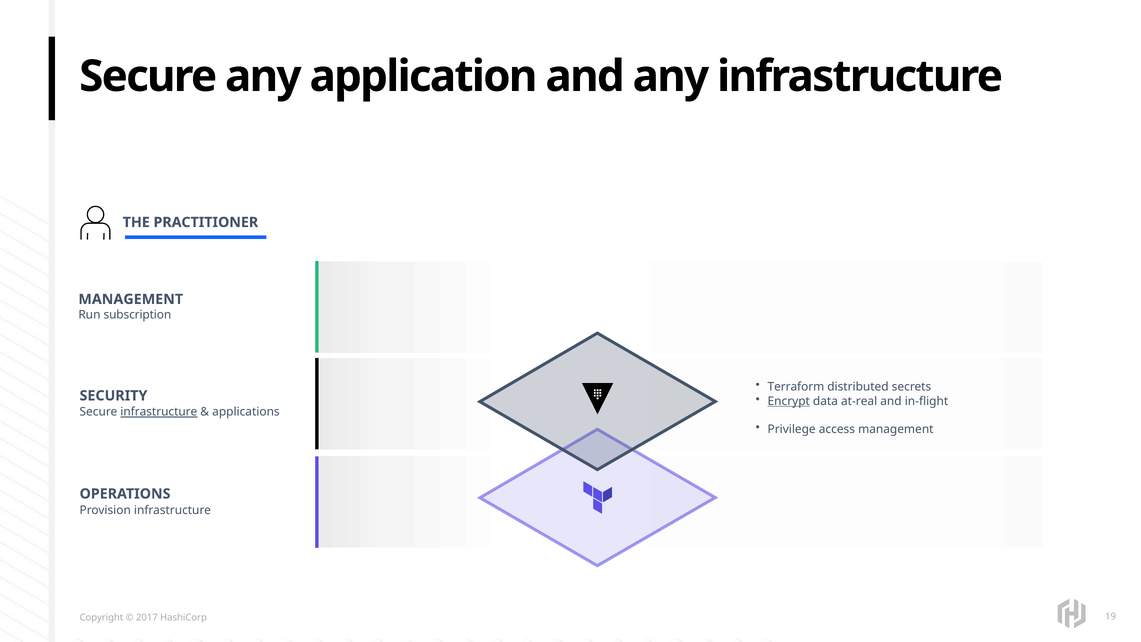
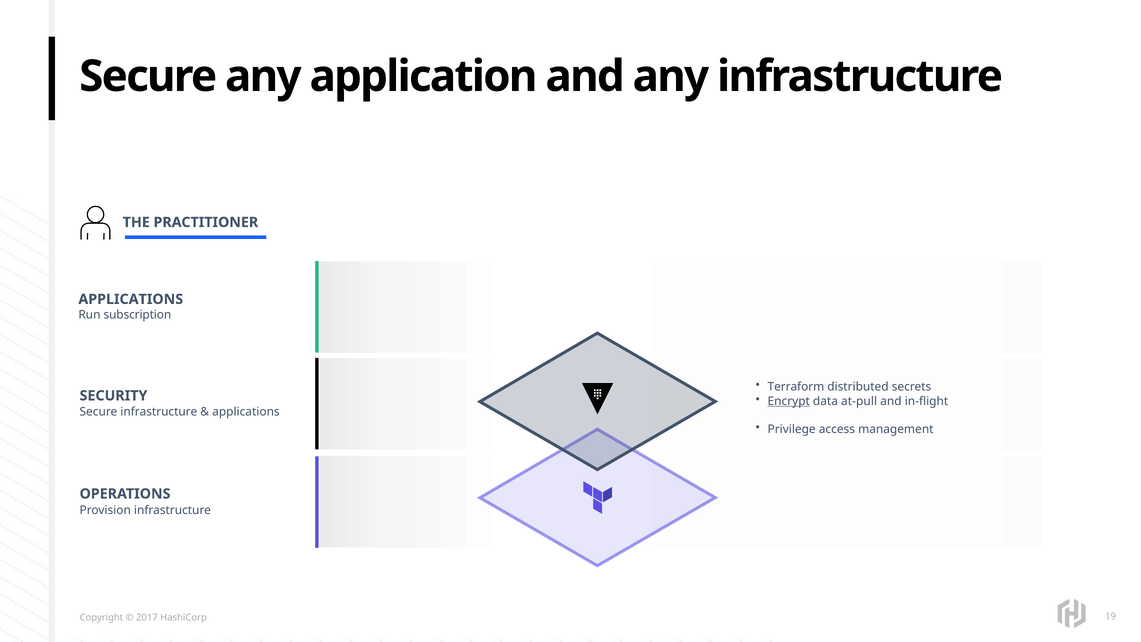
MANAGEMENT at (131, 299): MANAGEMENT -> APPLICATIONS
at-real: at-real -> at-pull
infrastructure at (159, 412) underline: present -> none
